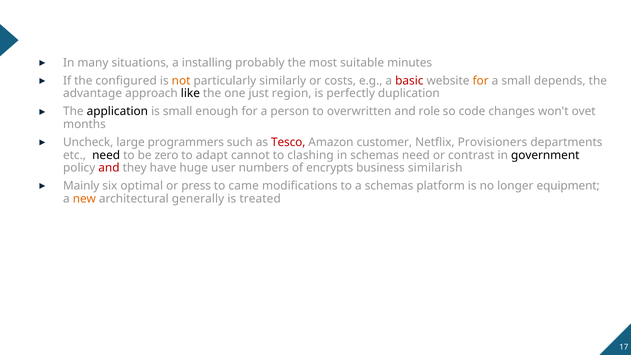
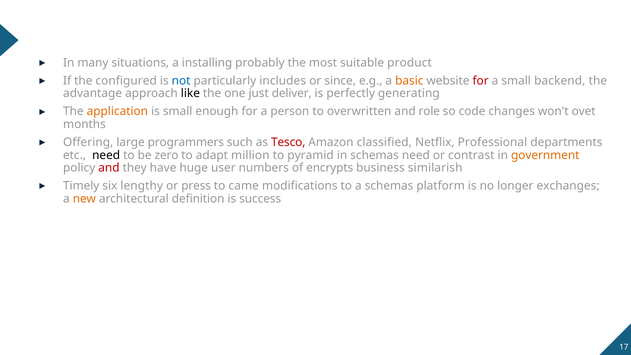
minutes: minutes -> product
not colour: orange -> blue
similarly: similarly -> includes
costs: costs -> since
basic colour: red -> orange
for at (481, 81) colour: orange -> red
depends: depends -> backend
region: region -> deliver
duplication: duplication -> generating
application colour: black -> orange
Uncheck: Uncheck -> Offering
customer: customer -> classified
Provisioners: Provisioners -> Professional
cannot: cannot -> million
clashing: clashing -> pyramid
government colour: black -> orange
Mainly: Mainly -> Timely
optimal: optimal -> lengthy
equipment: equipment -> exchanges
generally: generally -> definition
treated: treated -> success
